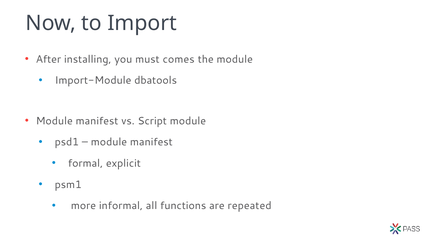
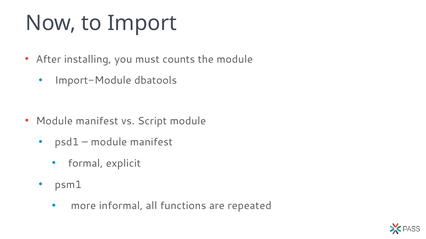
comes: comes -> counts
